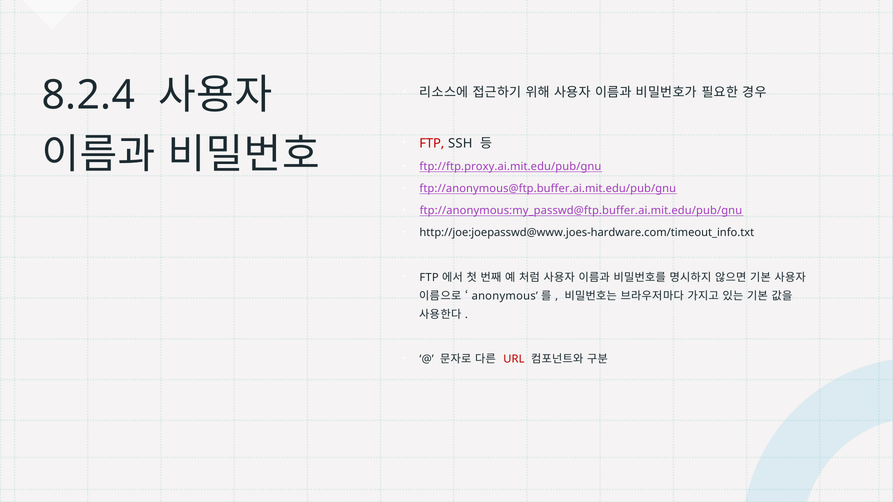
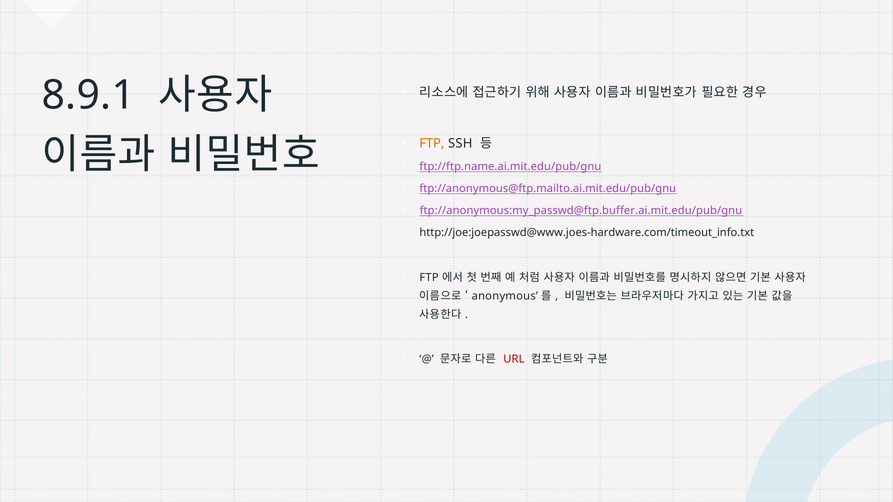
8.2.4: 8.2.4 -> 8.9.1
FTP at (432, 144) colour: red -> orange
ftp://ftp.proxy.ai.mit.edu/pub/gnu: ftp://ftp.proxy.ai.mit.edu/pub/gnu -> ftp://ftp.name.ai.mit.edu/pub/gnu
ftp://anonymous@ftp.buffer.ai.mit.edu/pub/gnu: ftp://anonymous@ftp.buffer.ai.mit.edu/pub/gnu -> ftp://anonymous@ftp.mailto.ai.mit.edu/pub/gnu
